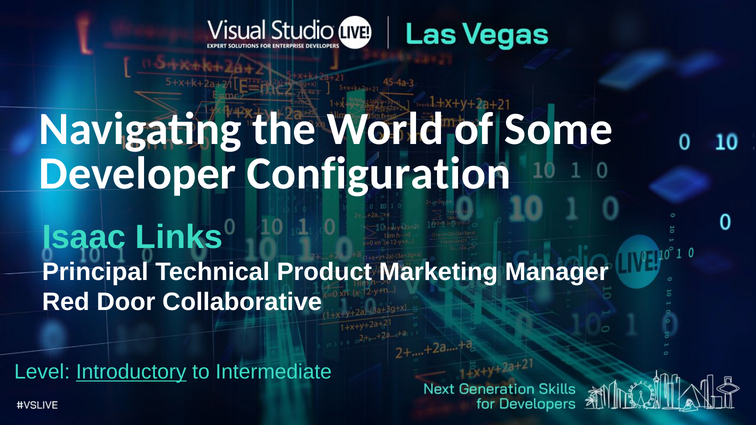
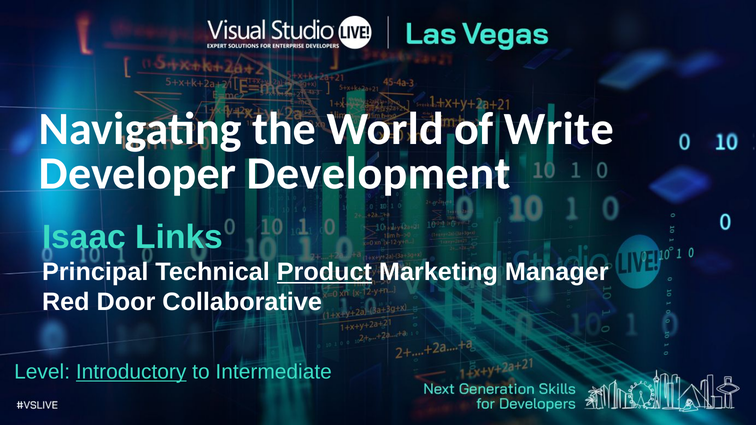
Some: Some -> Write
Configuration: Configuration -> Development
Product underline: none -> present
